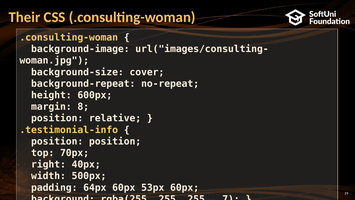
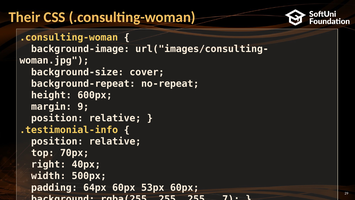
8: 8 -> 9
position at (115, 141): position -> relative
